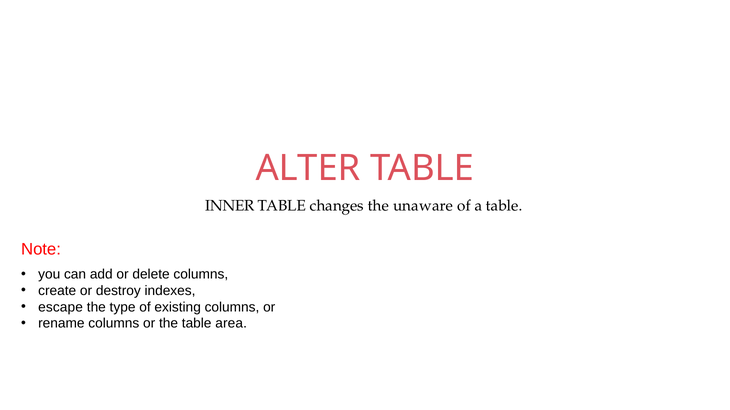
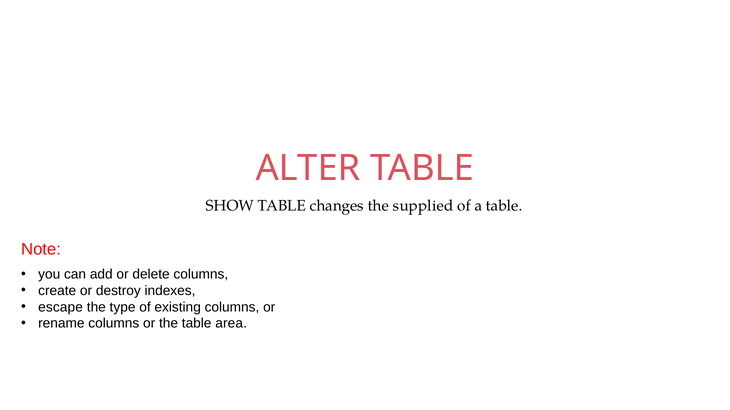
INNER: INNER -> SHOW
unaware: unaware -> supplied
